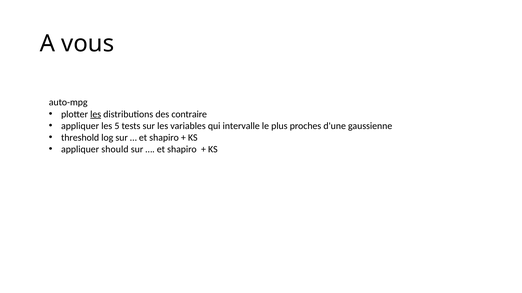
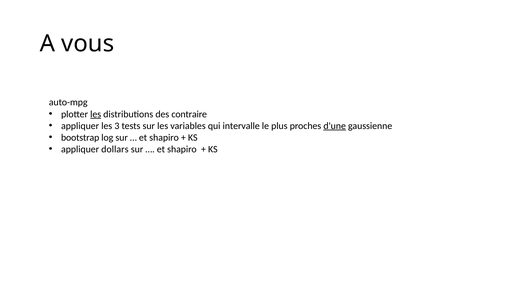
5: 5 -> 3
d'une underline: none -> present
threshold: threshold -> bootstrap
should: should -> dollars
